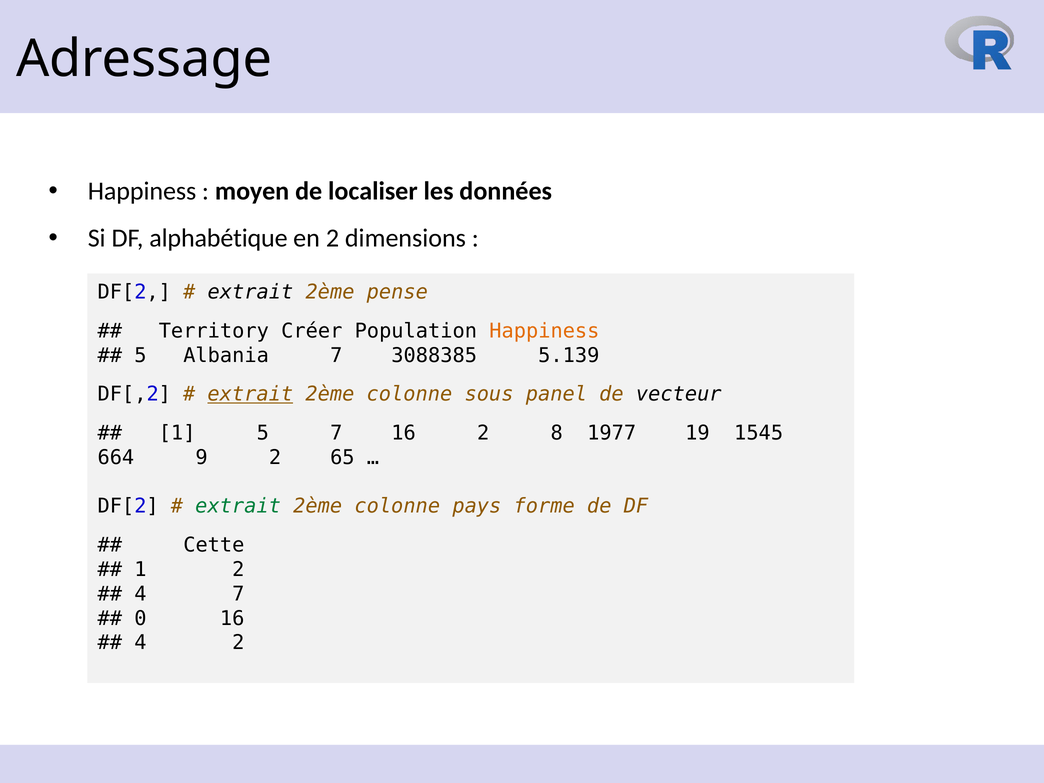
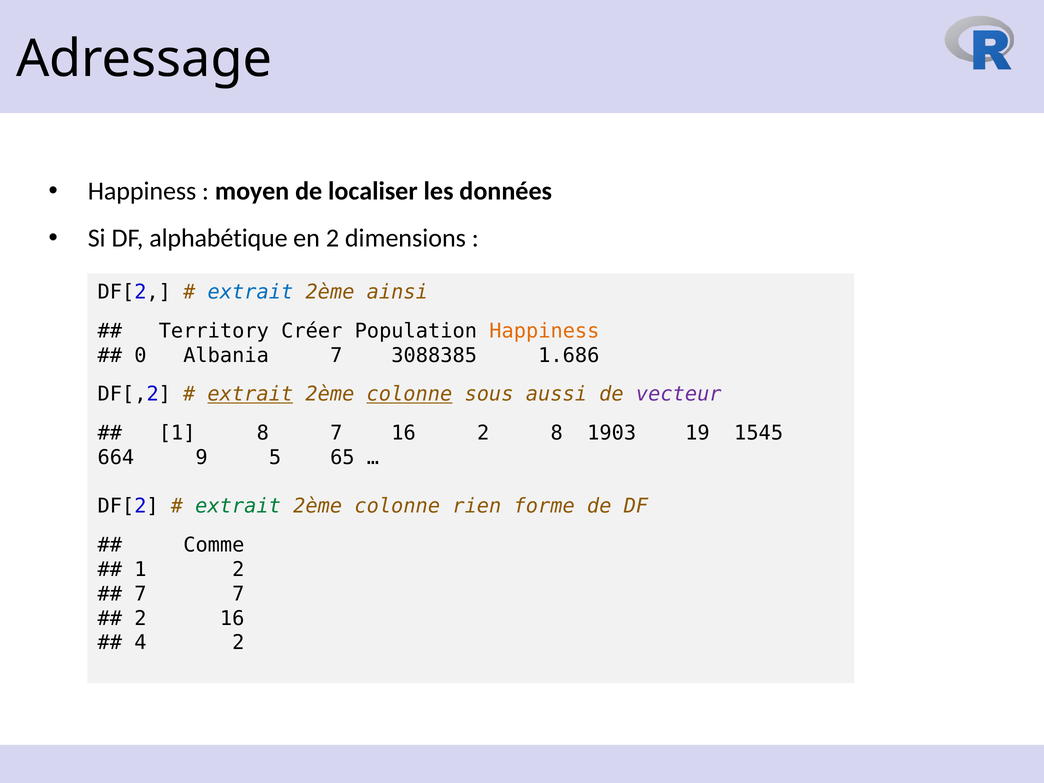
extrait at (250, 292) colour: black -> blue
pense: pense -> ainsi
5 at (140, 355): 5 -> 0
5.139: 5.139 -> 1.686
colonne at (409, 394) underline: none -> present
panel: panel -> aussi
vecteur colour: black -> purple
1 5: 5 -> 8
1977: 1977 -> 1903
9 2: 2 -> 5
pays: pays -> rien
Cette: Cette -> Comme
4 at (140, 594): 4 -> 7
0 at (140, 618): 0 -> 2
